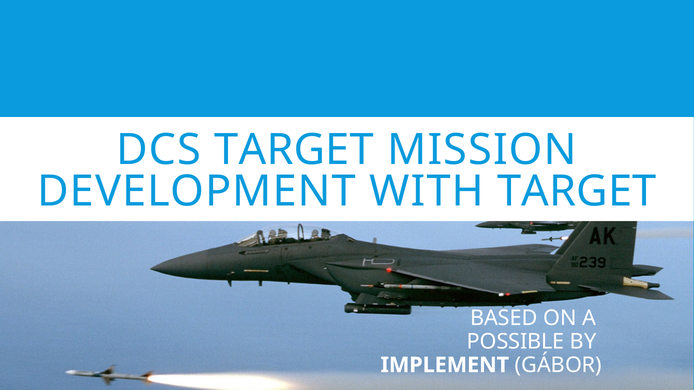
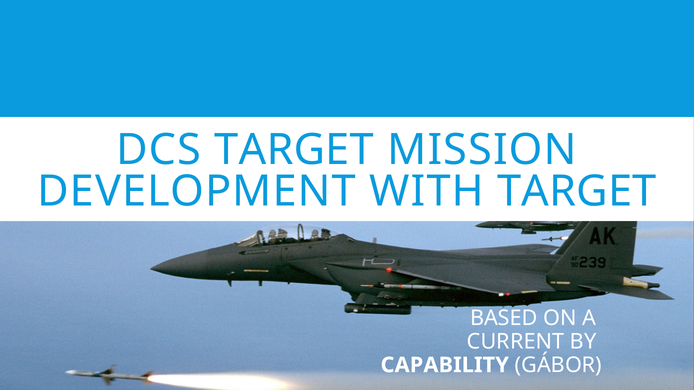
POSSIBLE: POSSIBLE -> CURRENT
IMPLEMENT: IMPLEMENT -> CAPABILITY
